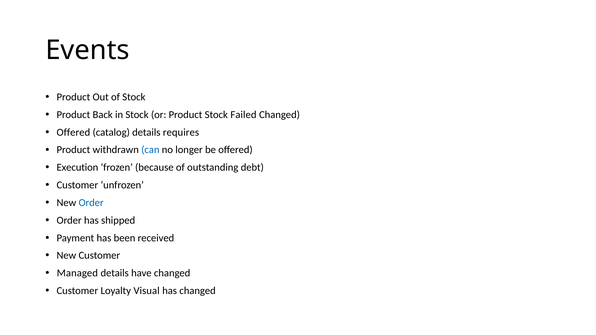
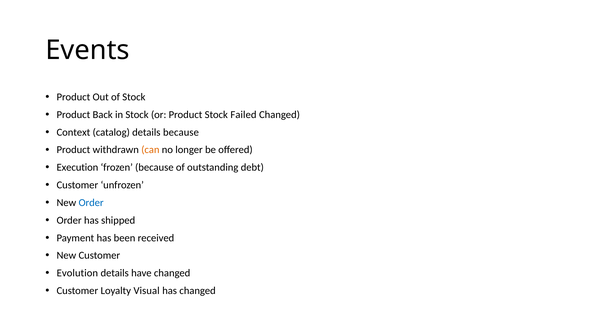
Offered at (73, 132): Offered -> Context
details requires: requires -> because
can colour: blue -> orange
Managed: Managed -> Evolution
